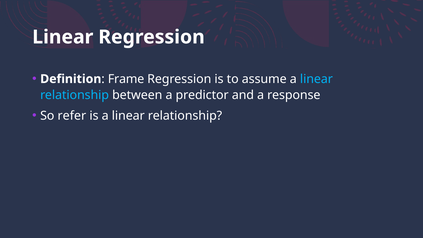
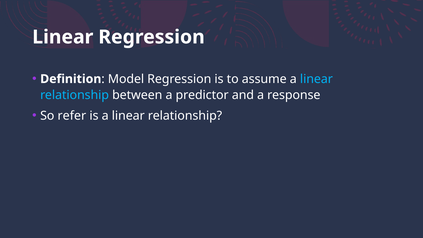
Frame: Frame -> Model
